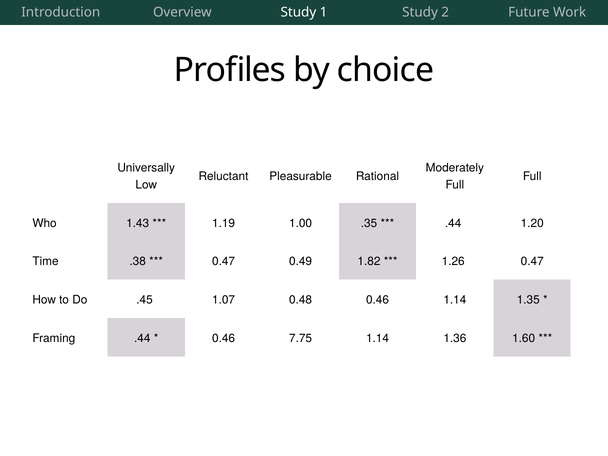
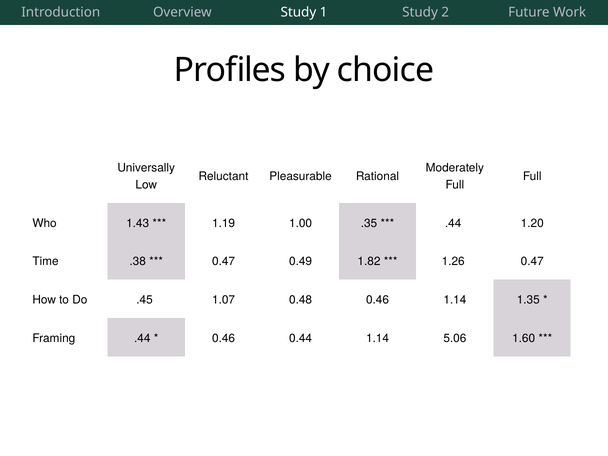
7.75: 7.75 -> 0.44
1.36: 1.36 -> 5.06
